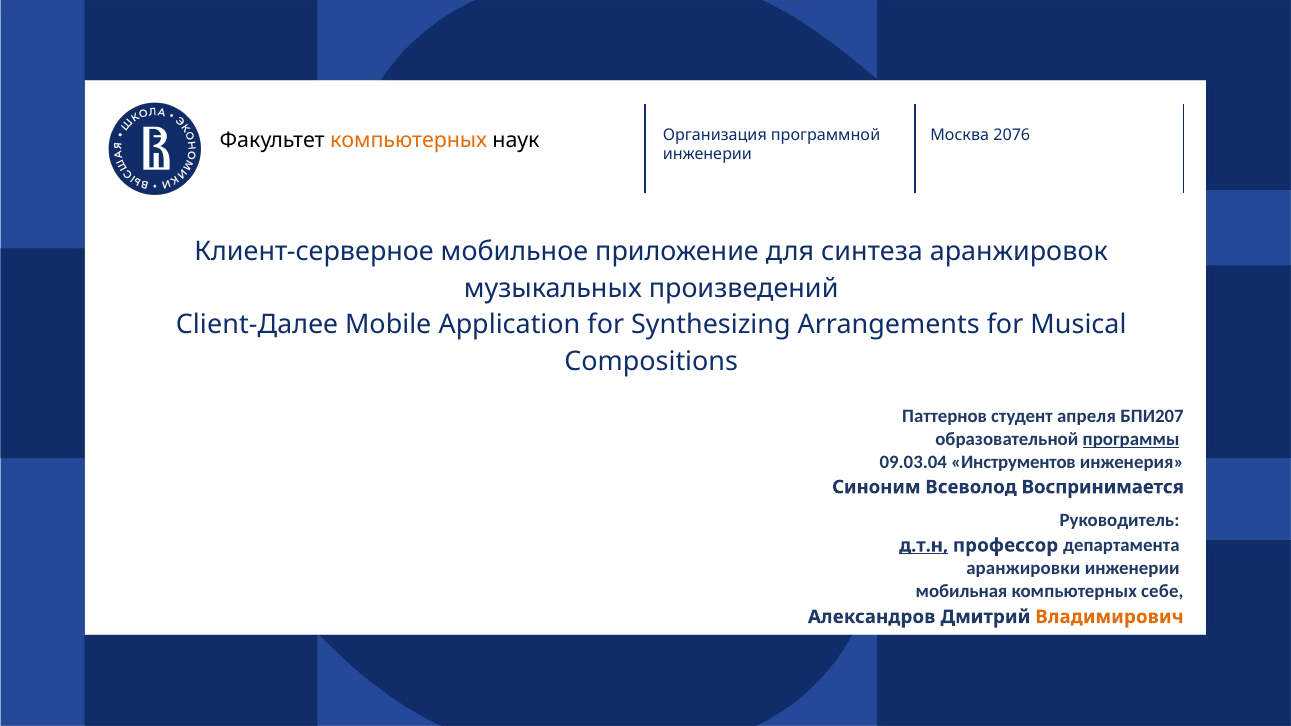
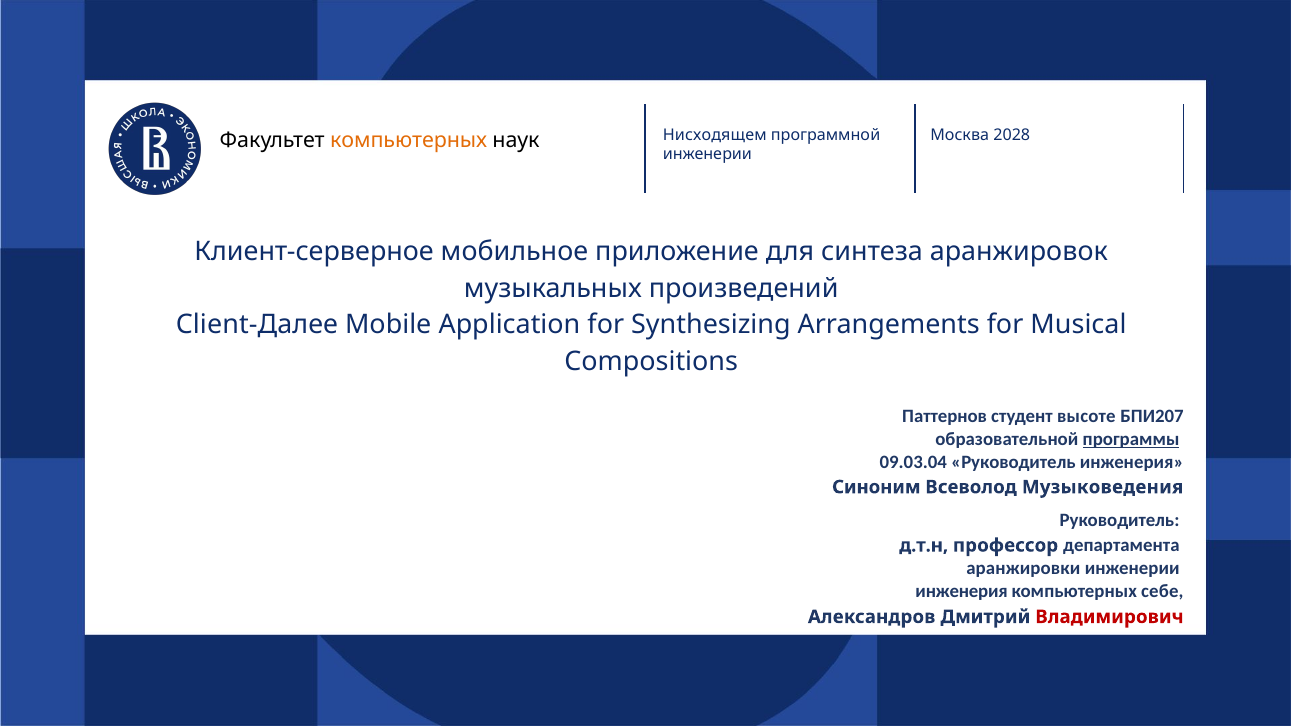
2076: 2076 -> 2028
Организация: Организация -> Нисходящем
апреля: апреля -> высоте
09.03.04 Инструментов: Инструментов -> Руководитель
Воспринимается: Воспринимается -> Музыковедения
д.т.н underline: present -> none
мобильная at (962, 592): мобильная -> инженерия
Владимирович colour: orange -> red
